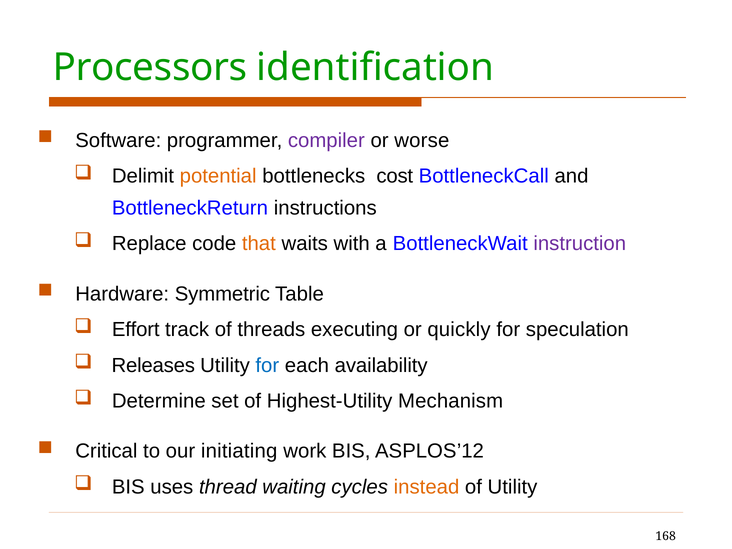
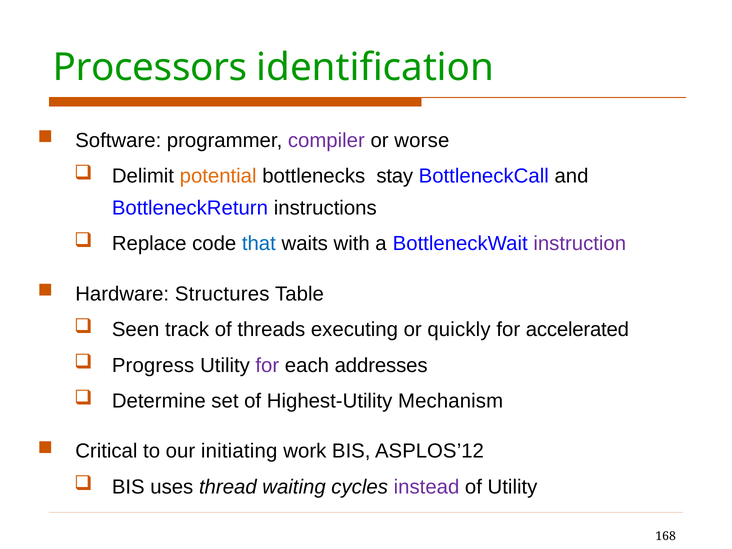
cost: cost -> stay
that colour: orange -> blue
Symmetric: Symmetric -> Structures
Effort: Effort -> Seen
speculation: speculation -> accelerated
Releases: Releases -> Progress
for at (267, 365) colour: blue -> purple
availability: availability -> addresses
instead colour: orange -> purple
